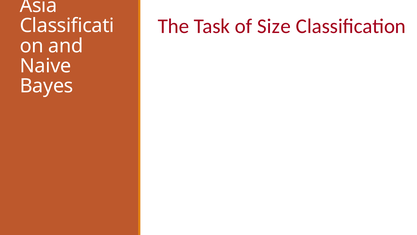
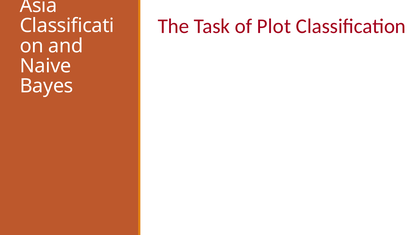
Size: Size -> Plot
